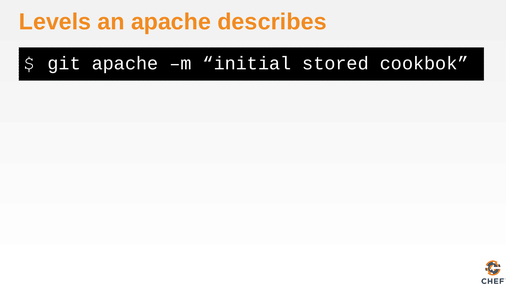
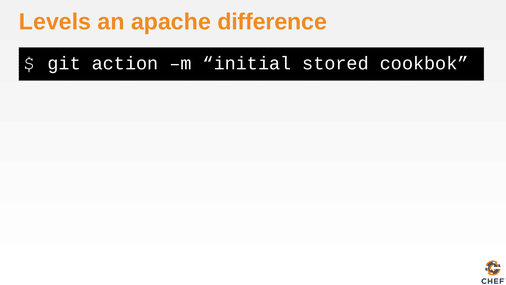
describes: describes -> difference
git apache: apache -> action
